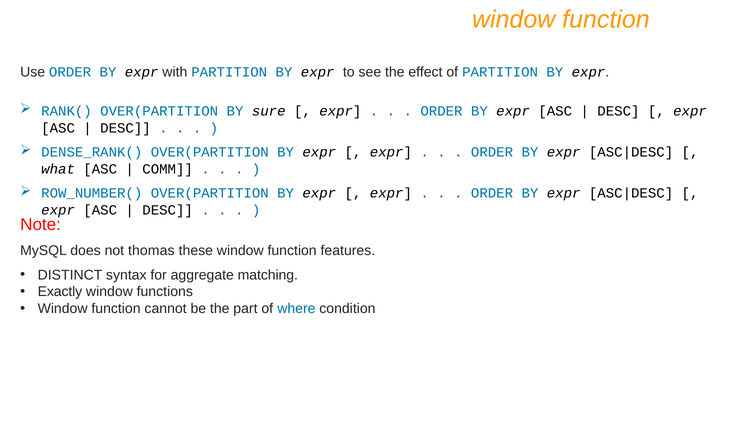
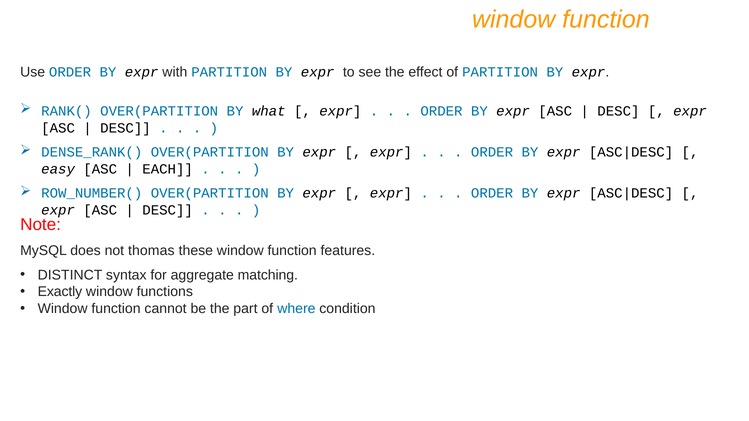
sure: sure -> what
what: what -> easy
COMM: COMM -> EACH
